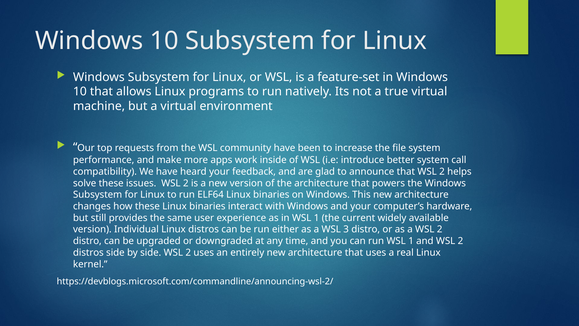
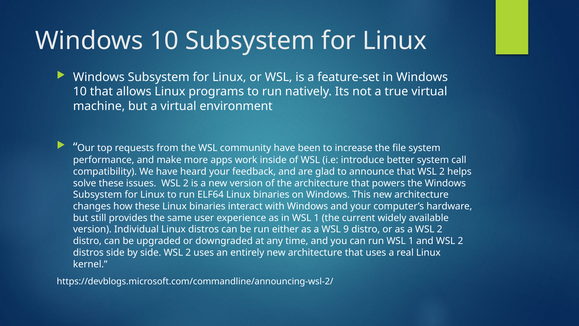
3: 3 -> 9
